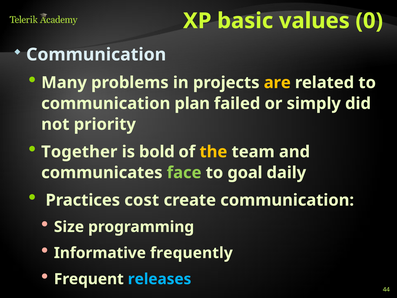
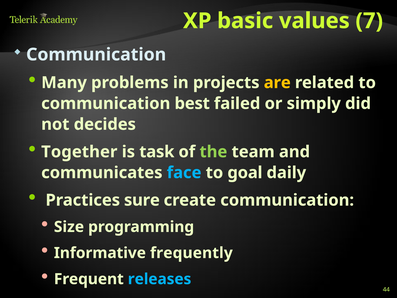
0: 0 -> 7
plan: plan -> best
priority: priority -> decides
bold: bold -> task
the colour: yellow -> light green
face colour: light green -> light blue
cost: cost -> sure
